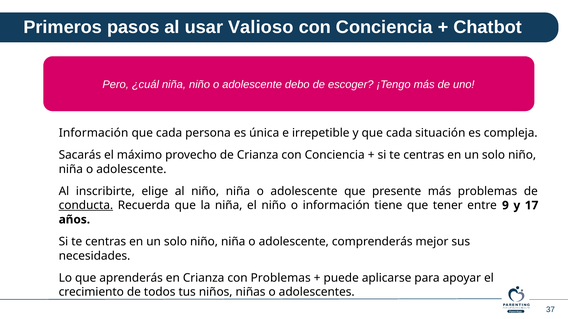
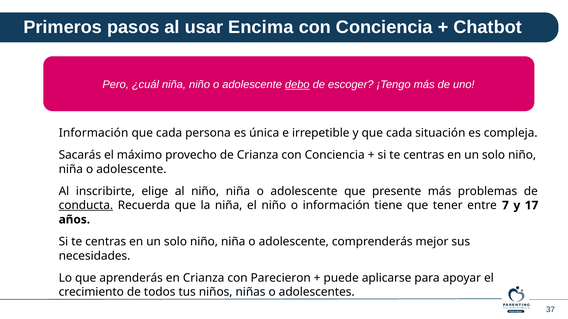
Valioso: Valioso -> Encima
debo underline: none -> present
9: 9 -> 7
con Problemas: Problemas -> Parecieron
